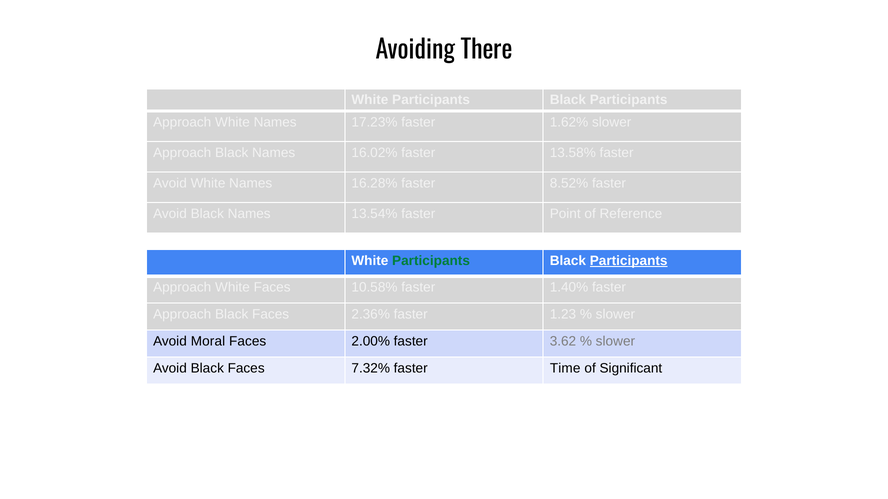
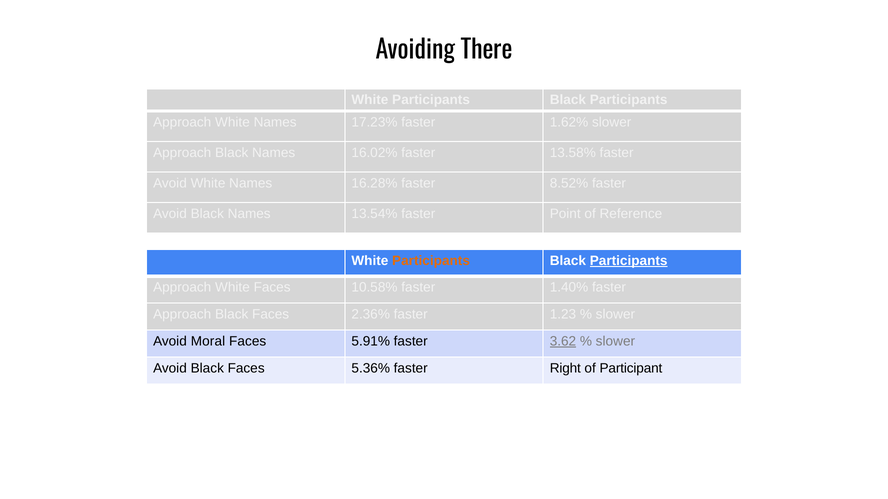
Participants at (431, 261) colour: green -> orange
2.00%: 2.00% -> 5.91%
3.62 underline: none -> present
7.32%: 7.32% -> 5.36%
Time: Time -> Right
Significant: Significant -> Participant
